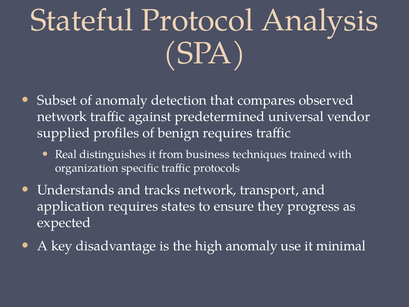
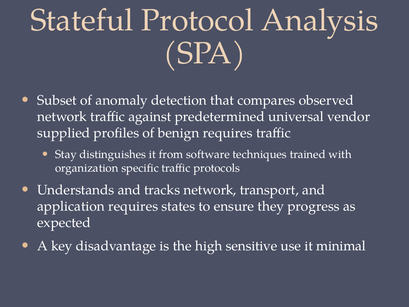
Real: Real -> Stay
business: business -> software
high anomaly: anomaly -> sensitive
